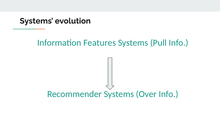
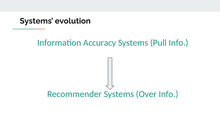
Features: Features -> Accuracy
